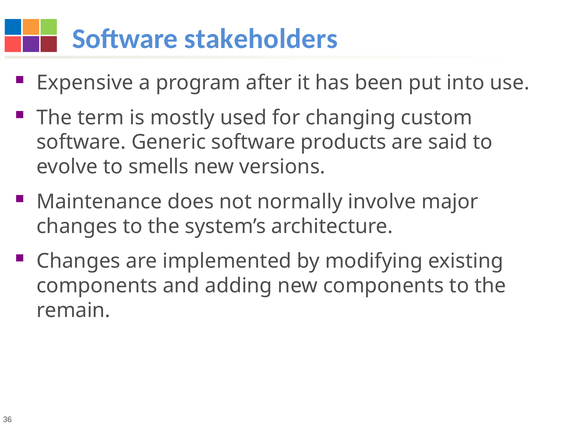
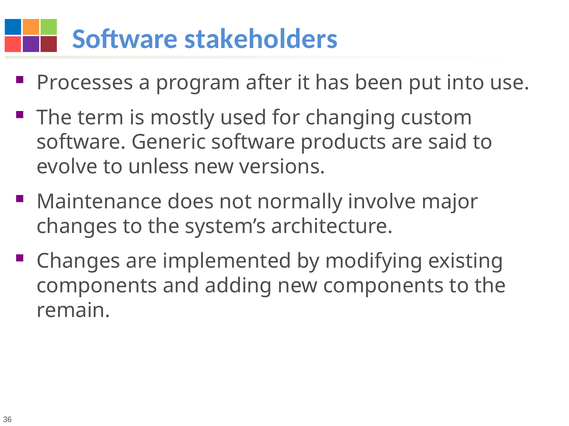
Expensive: Expensive -> Processes
smells: smells -> unless
